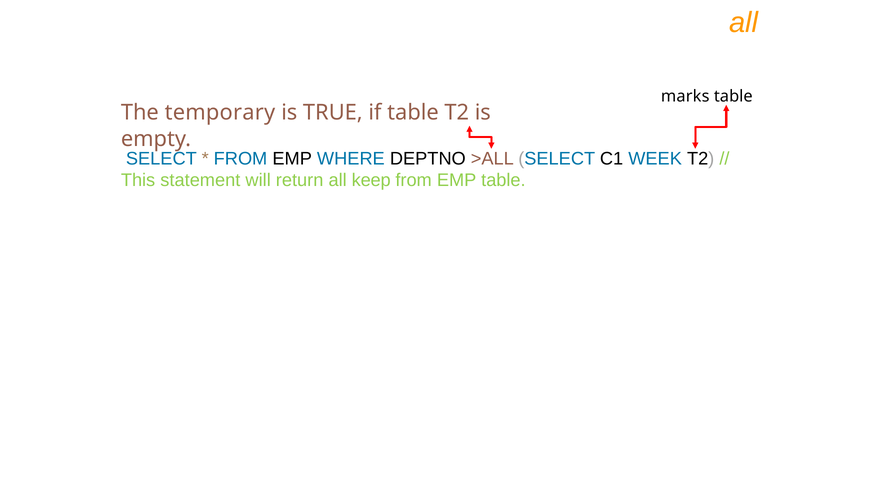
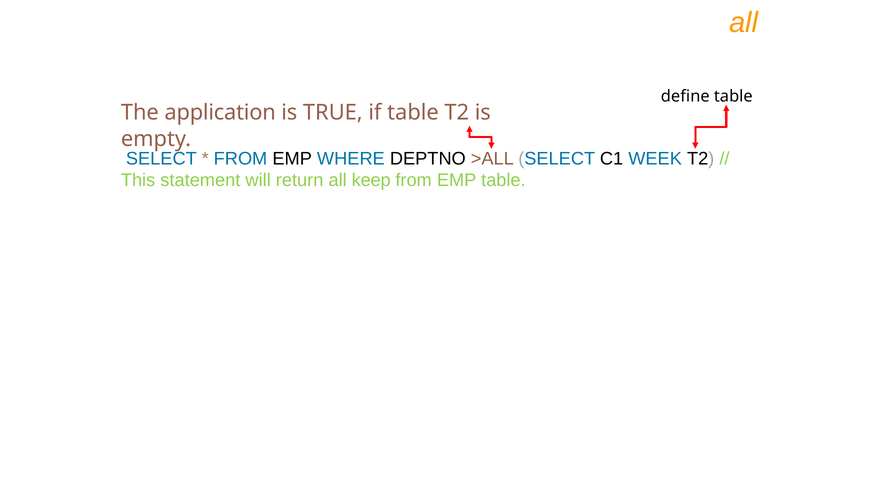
marks: marks -> define
temporary: temporary -> application
